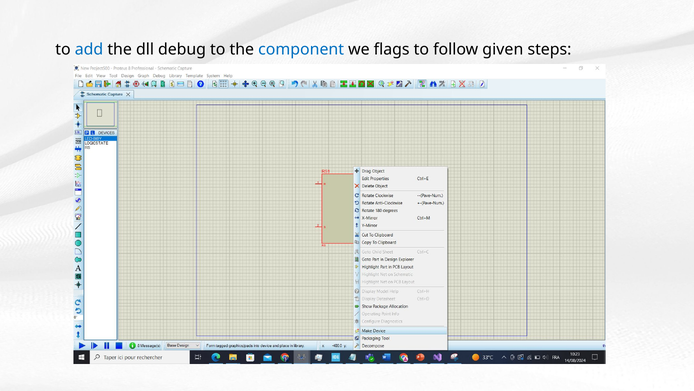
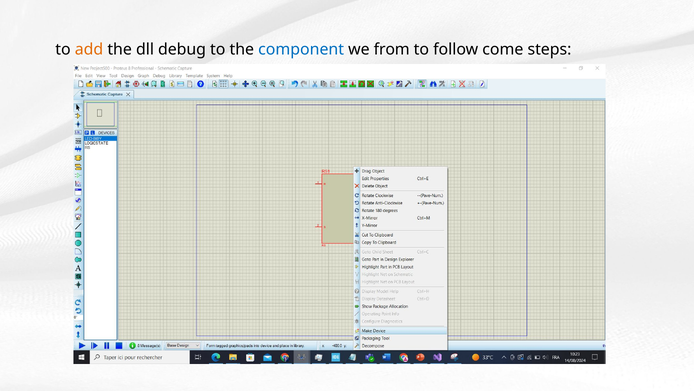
add colour: blue -> orange
flags: flags -> from
given: given -> come
